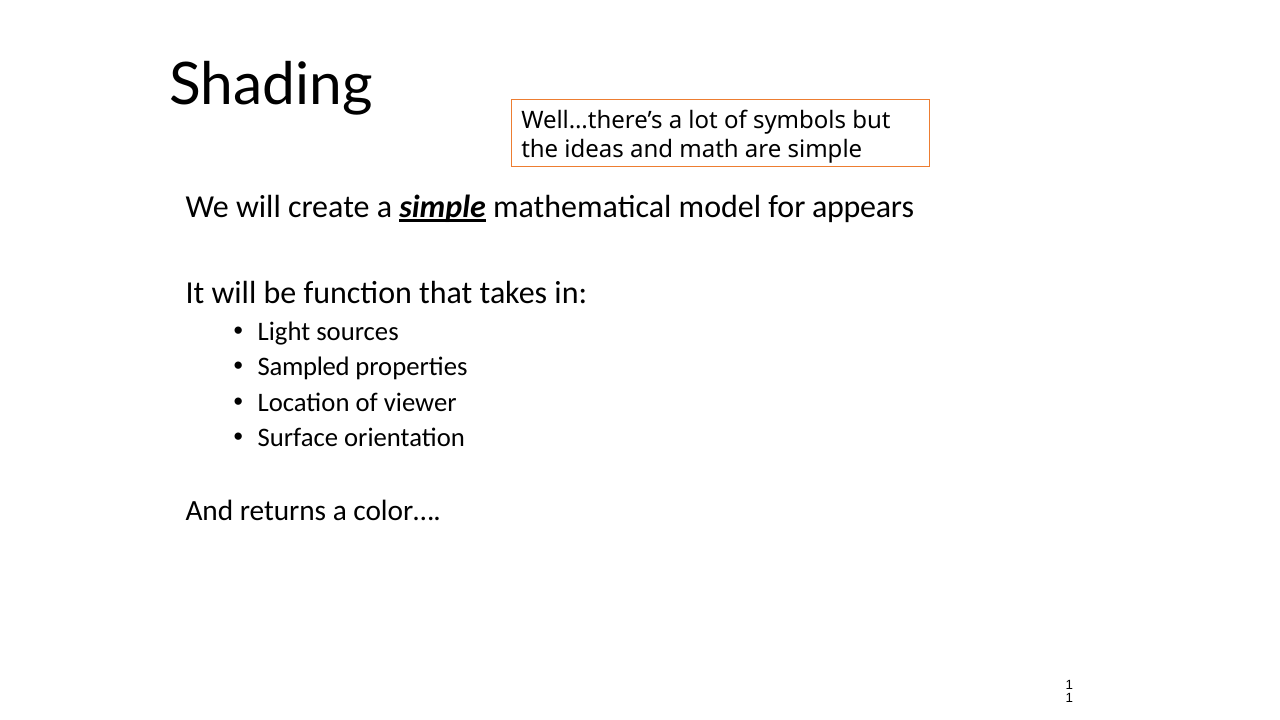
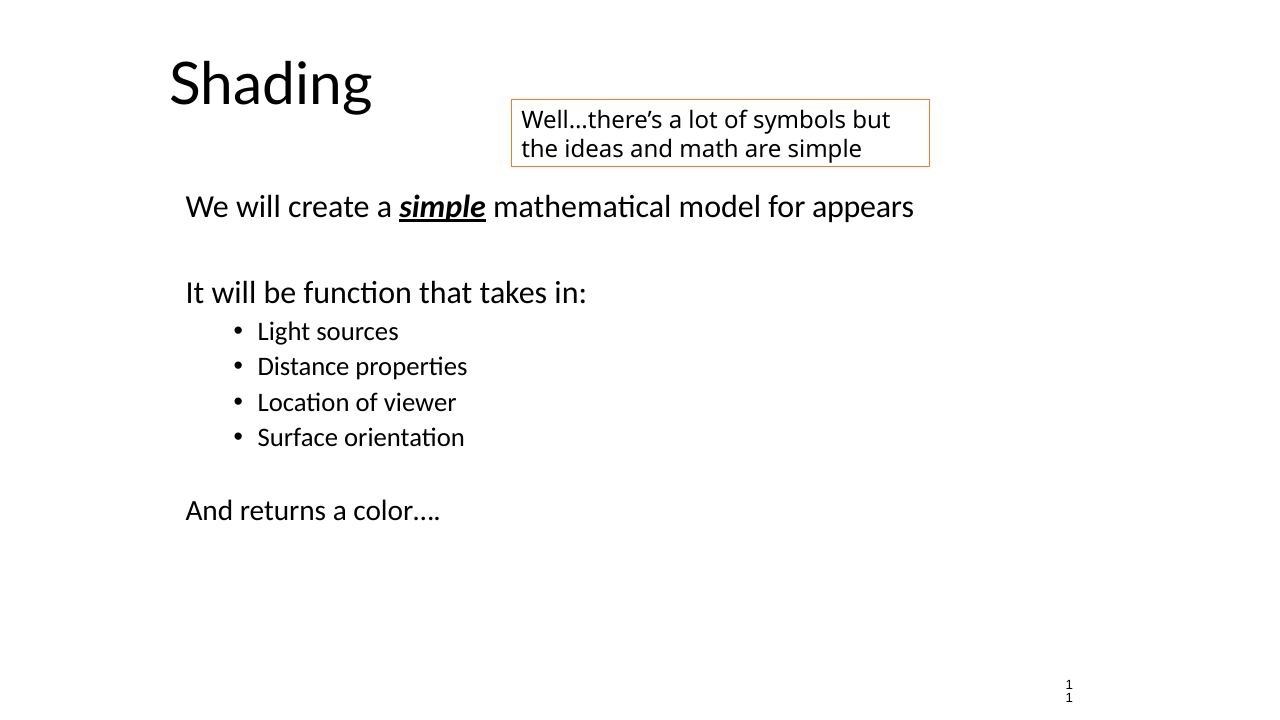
Sampled: Sampled -> Distance
